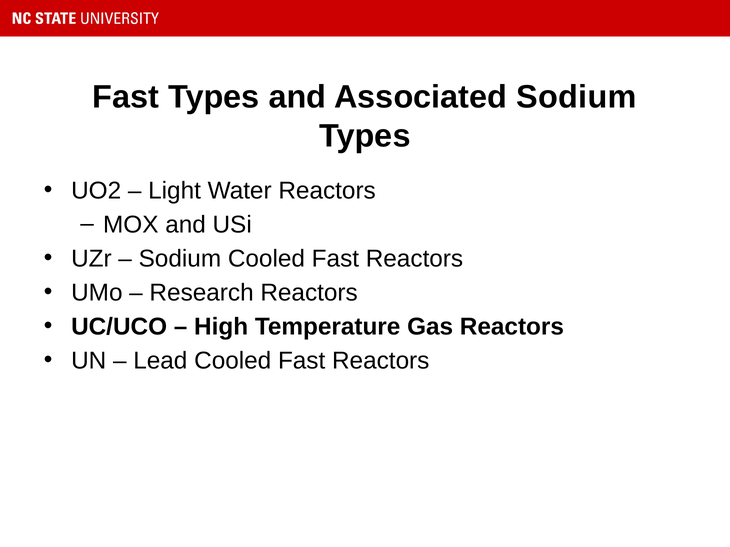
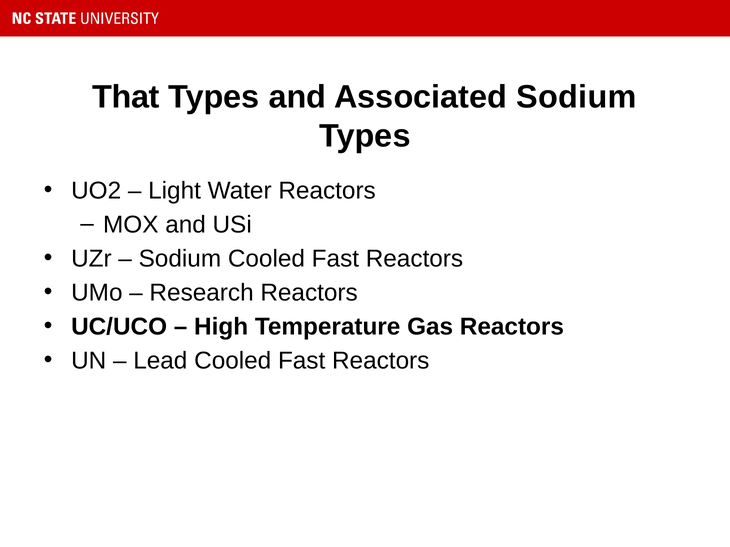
Fast at (126, 97): Fast -> That
